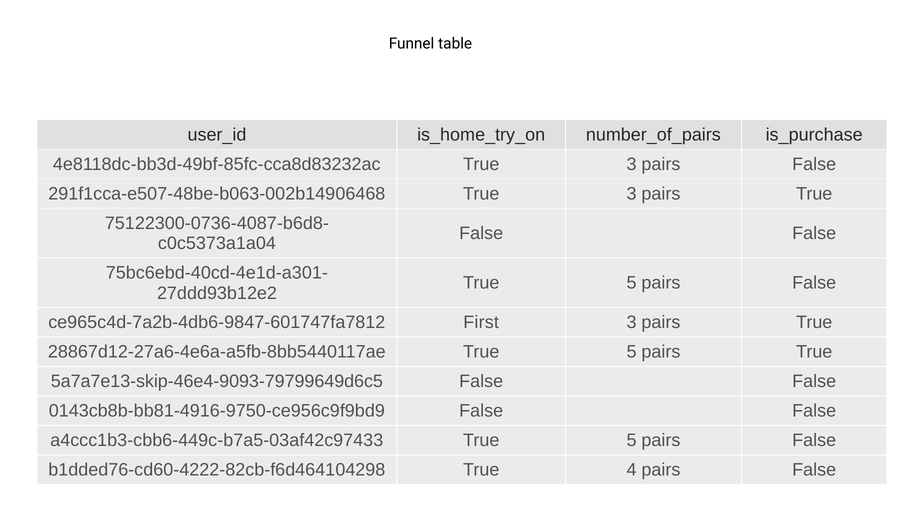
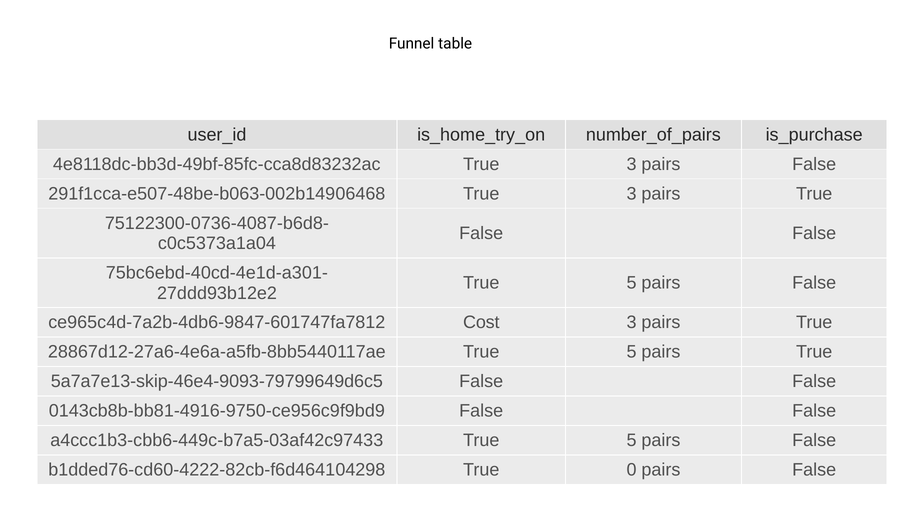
First: First -> Cost
4: 4 -> 0
